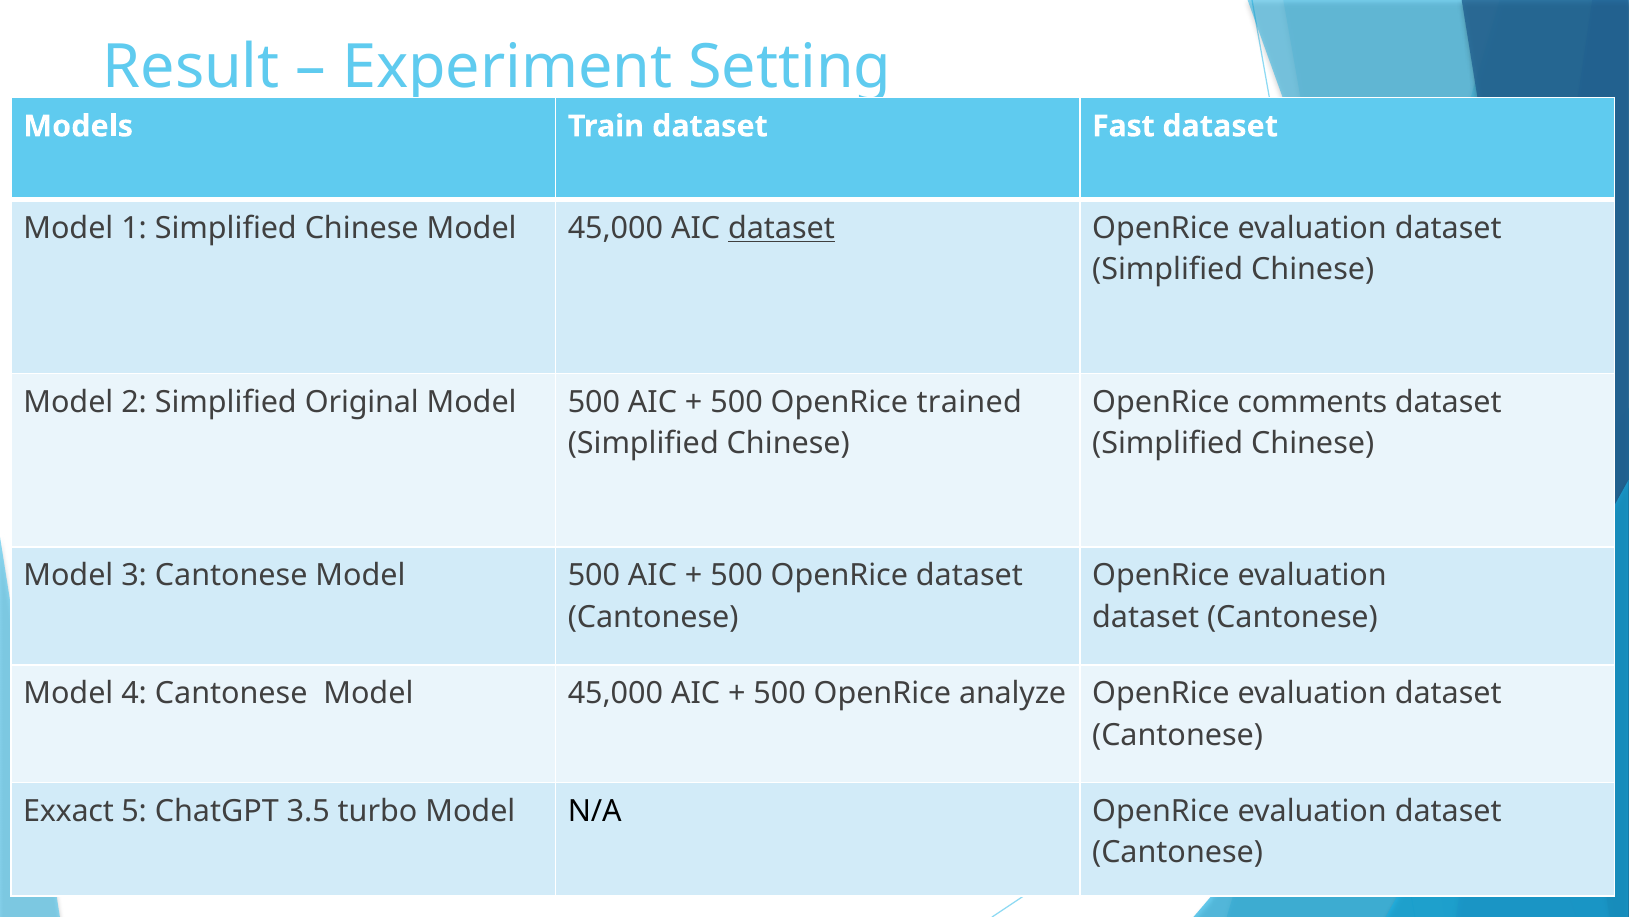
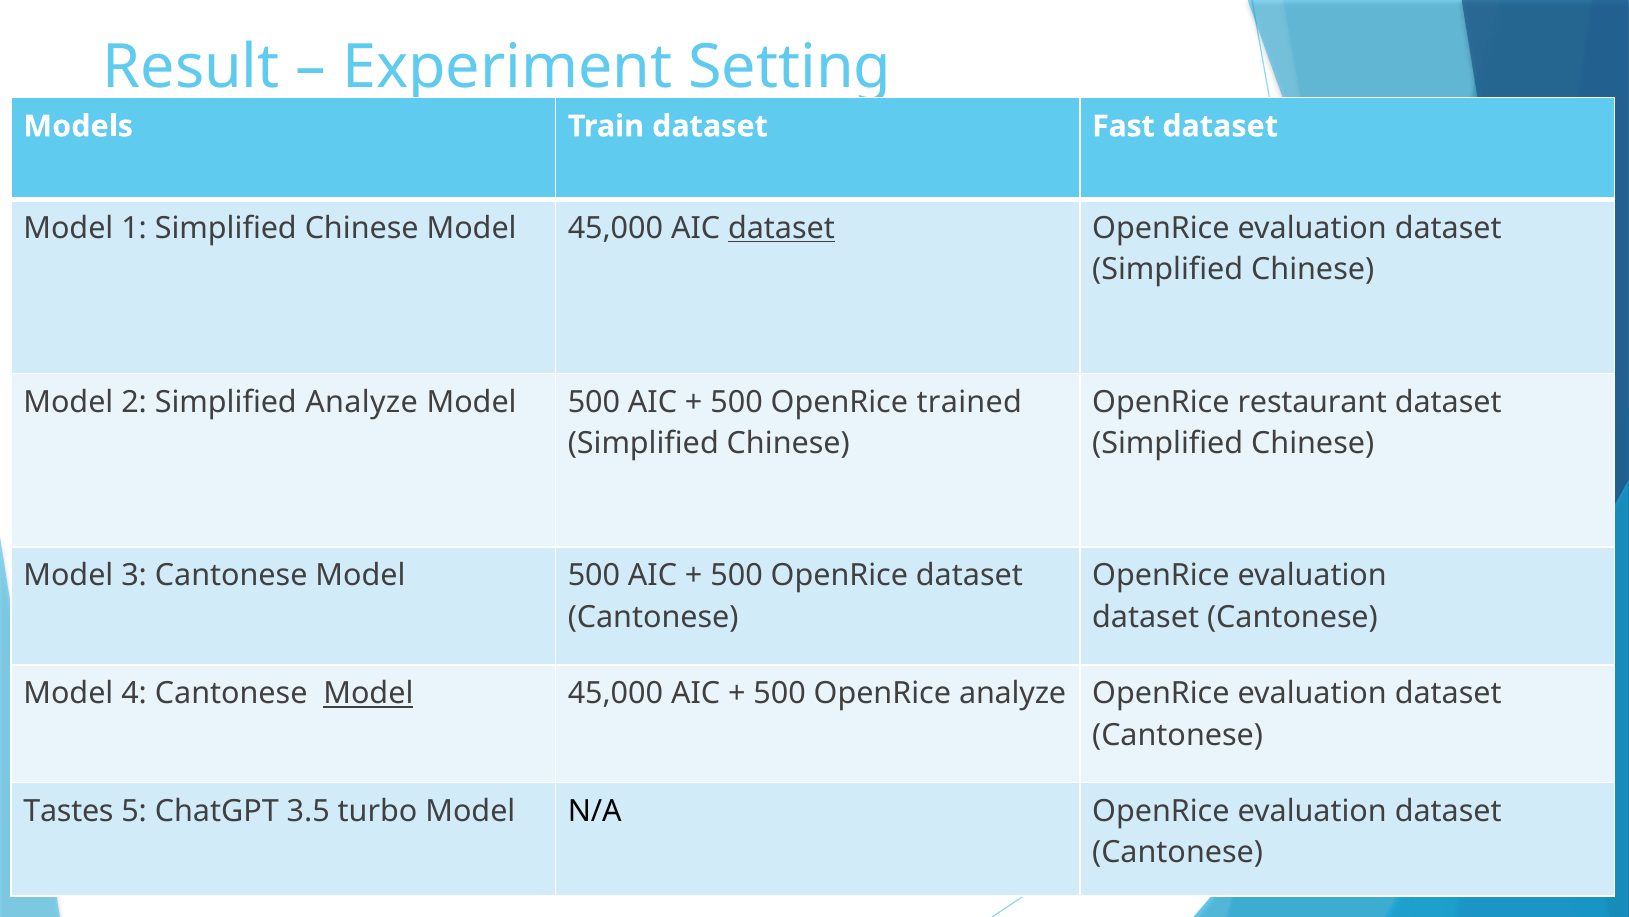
Simplified Original: Original -> Analyze
comments: comments -> restaurant
Model at (368, 693) underline: none -> present
Exxact: Exxact -> Tastes
